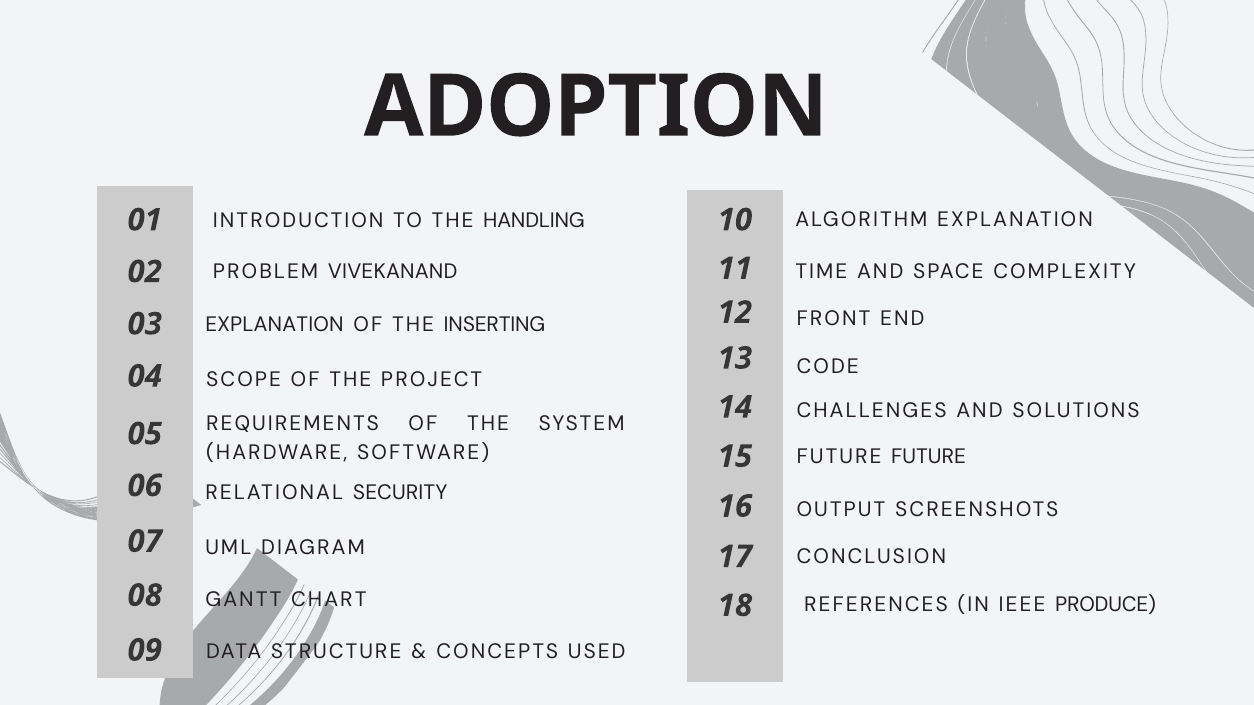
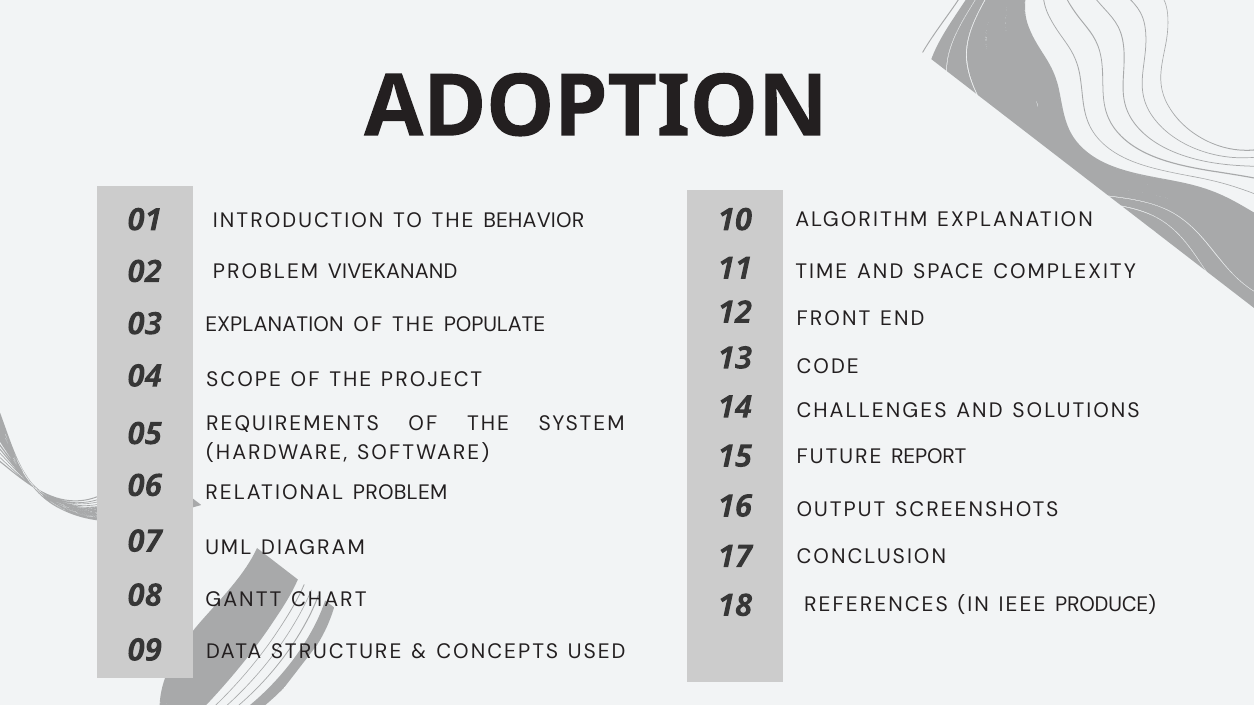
HANDLING: HANDLING -> BEHAVIOR
INSERTING: INSERTING -> POPULATE
FUTURE FUTURE: FUTURE -> REPORT
RELATIONAL SECURITY: SECURITY -> PROBLEM
